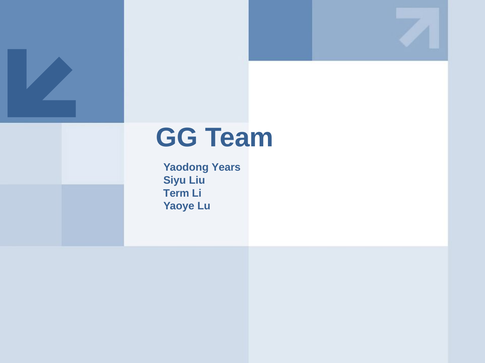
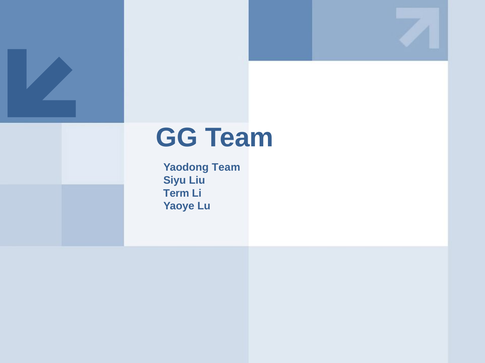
Yaodong Years: Years -> Team
